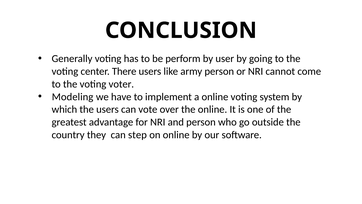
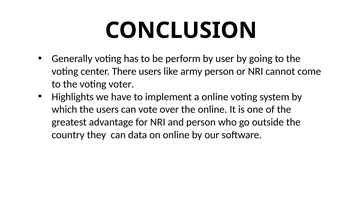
Modeling: Modeling -> Highlights
step: step -> data
